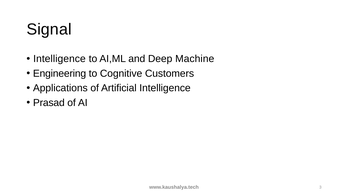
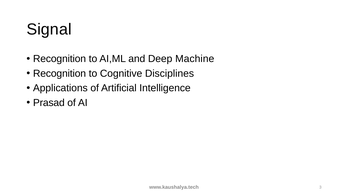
Intelligence at (59, 59): Intelligence -> Recognition
Engineering at (60, 73): Engineering -> Recognition
Customers: Customers -> Disciplines
